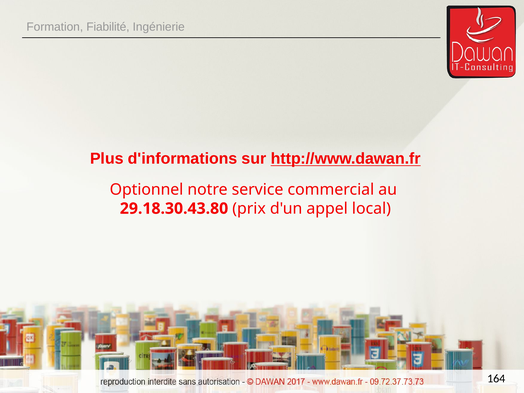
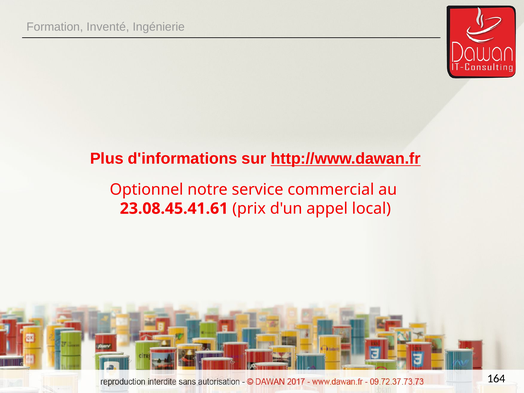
Fiabilité: Fiabilité -> Inventé
29.18.30.43.80: 29.18.30.43.80 -> 23.08.45.41.61
